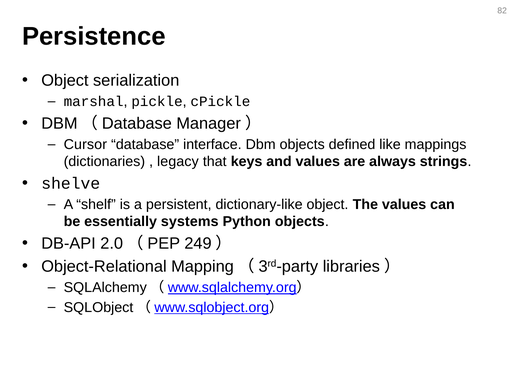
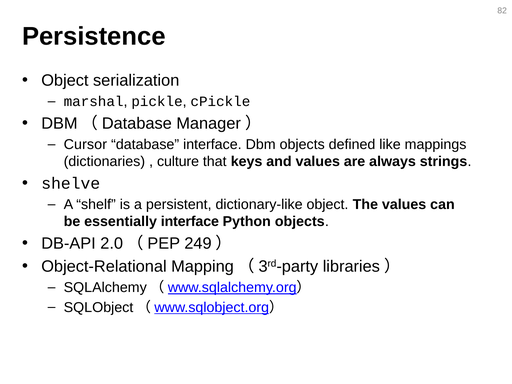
legacy: legacy -> culture
essentially systems: systems -> interface
